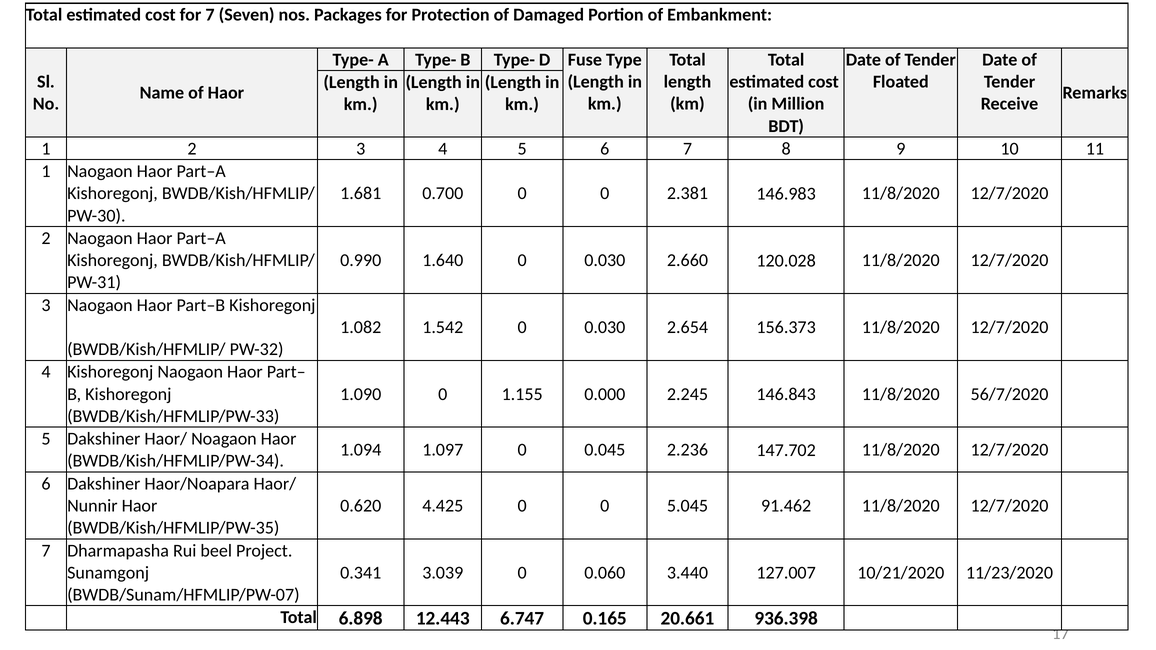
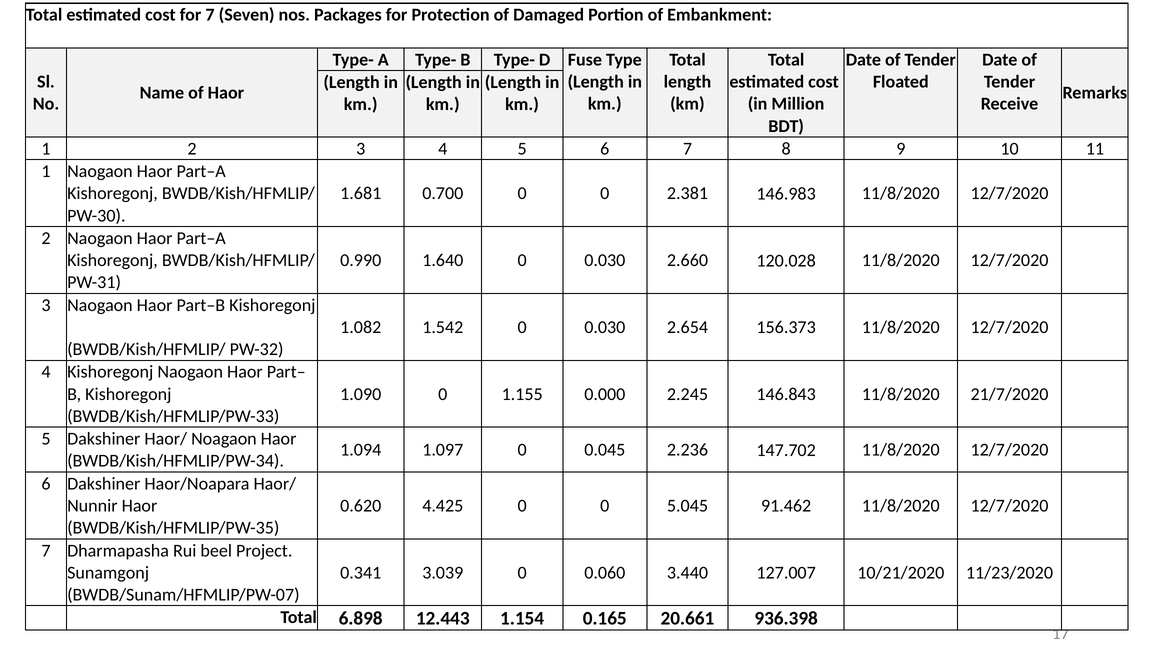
56/7/2020: 56/7/2020 -> 21/7/2020
6.747: 6.747 -> 1.154
